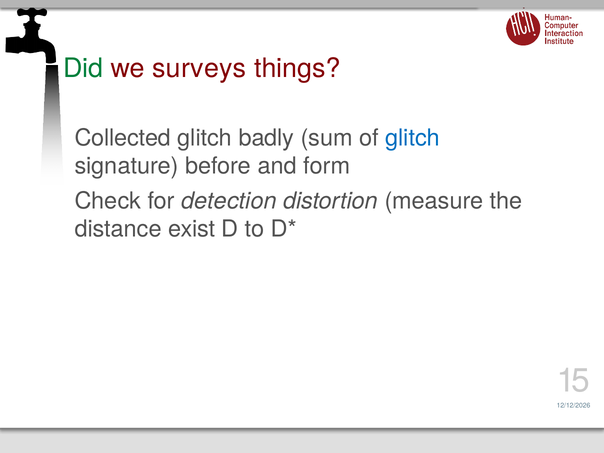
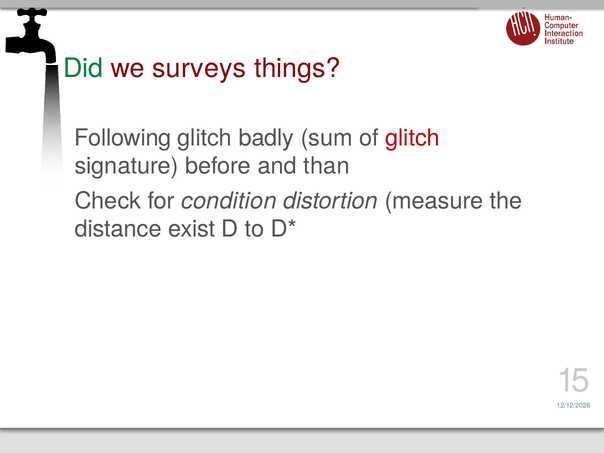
Collected: Collected -> Following
glitch at (413, 138) colour: blue -> red
form: form -> than
detection: detection -> condition
